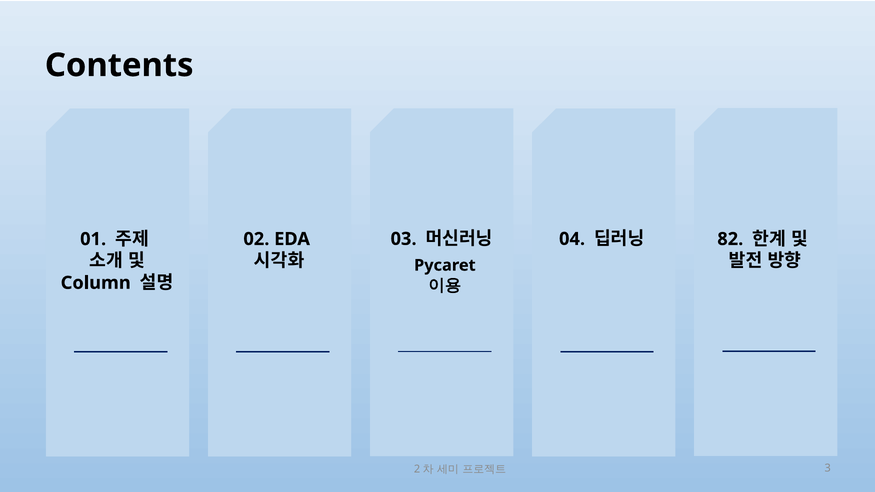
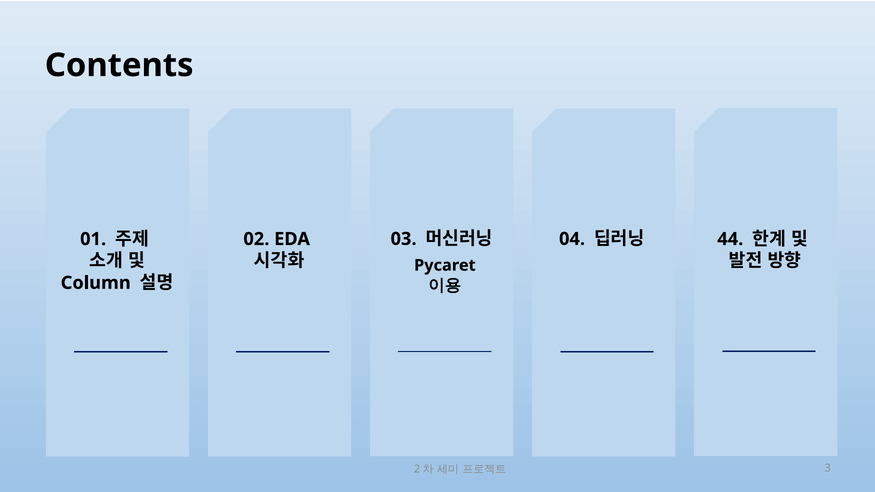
82: 82 -> 44
